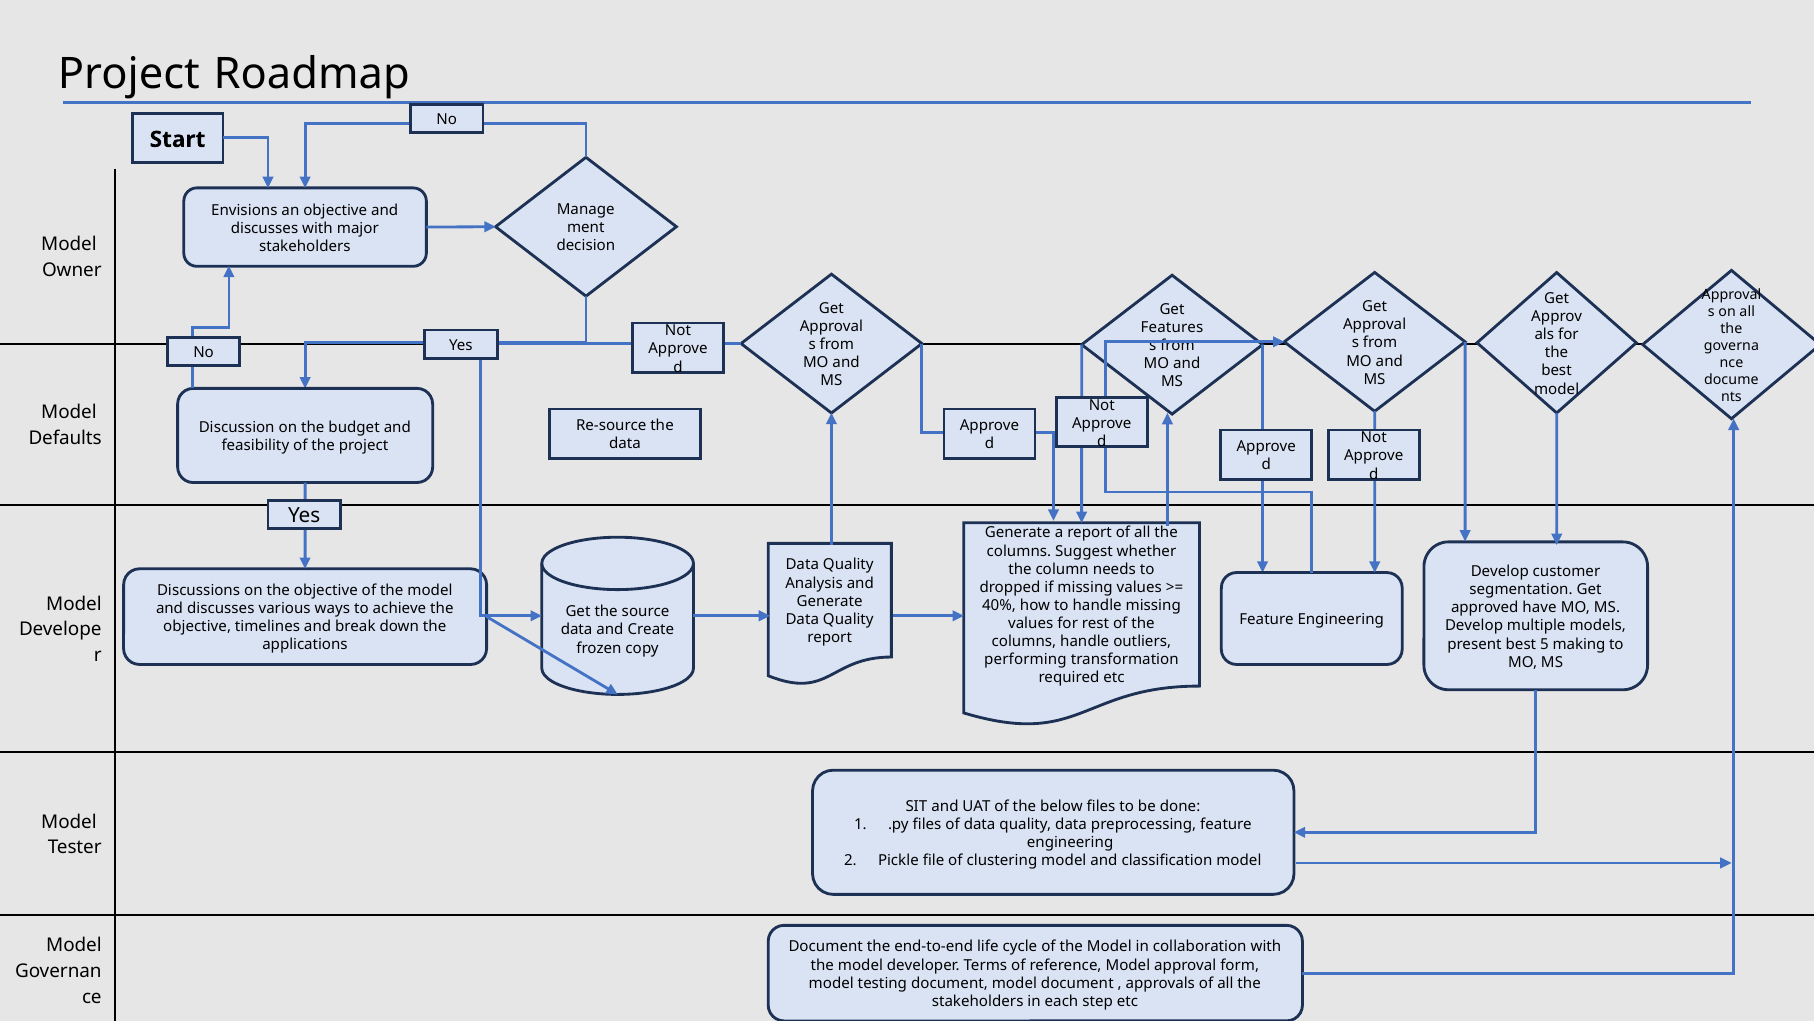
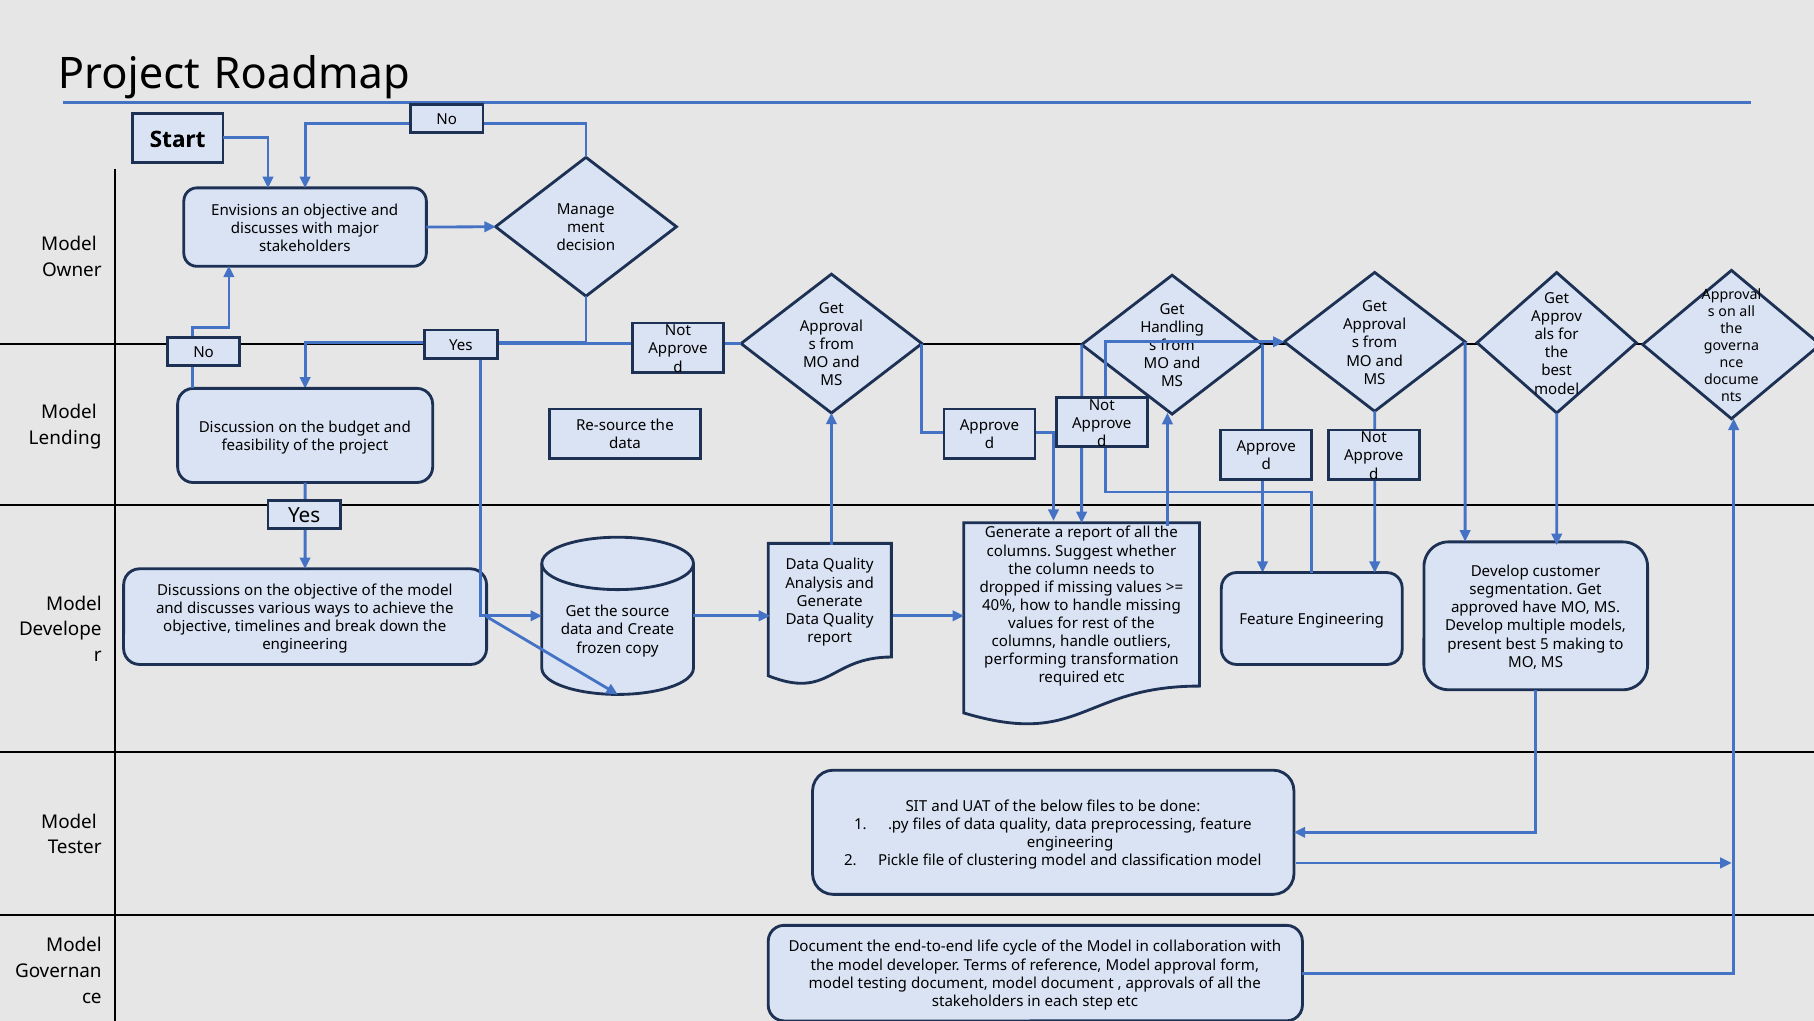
Features: Features -> Handling
Defaults: Defaults -> Lending
applications at (305, 644): applications -> engineering
